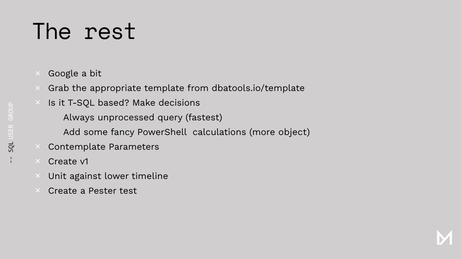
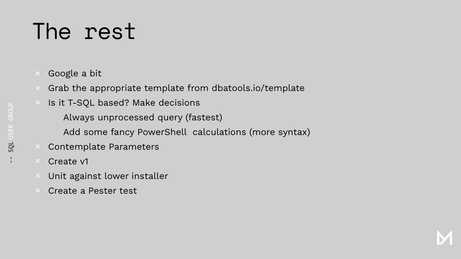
object: object -> syntax
timeline: timeline -> installer
